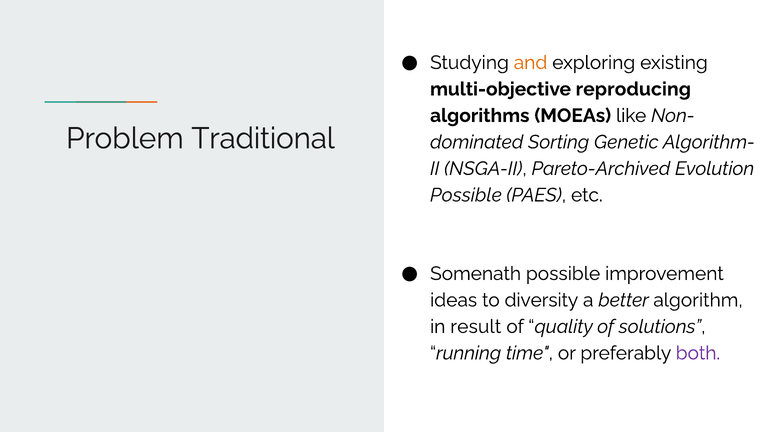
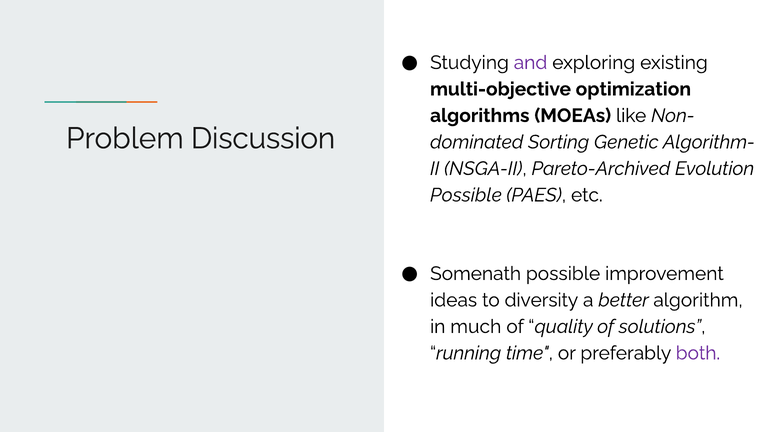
and colour: orange -> purple
reproducing: reproducing -> optimization
Traditional: Traditional -> Discussion
result: result -> much
